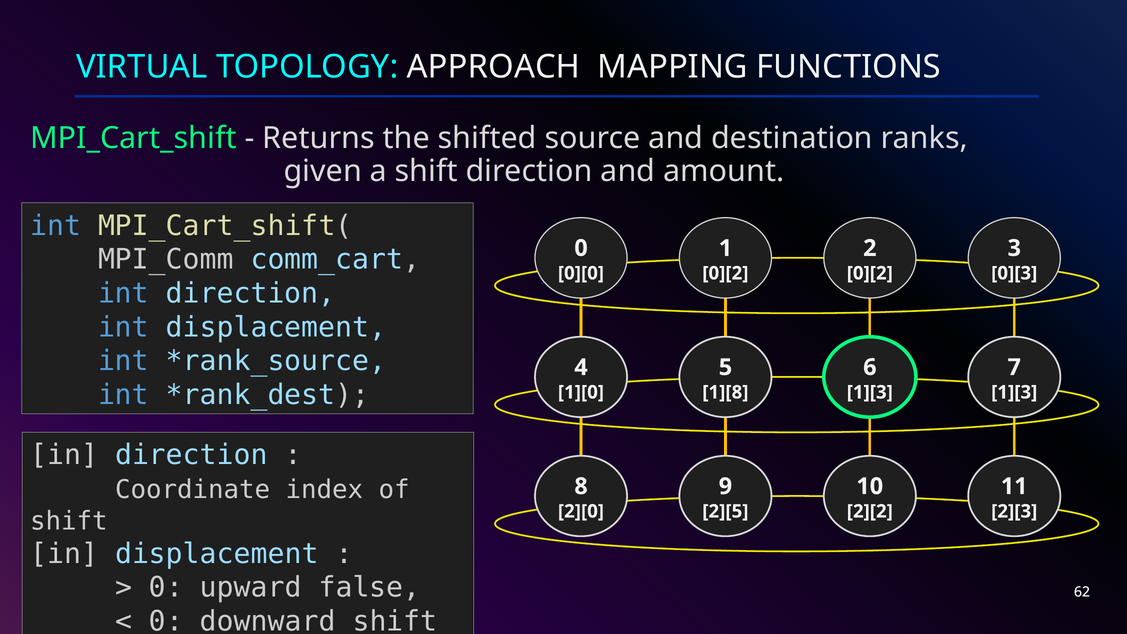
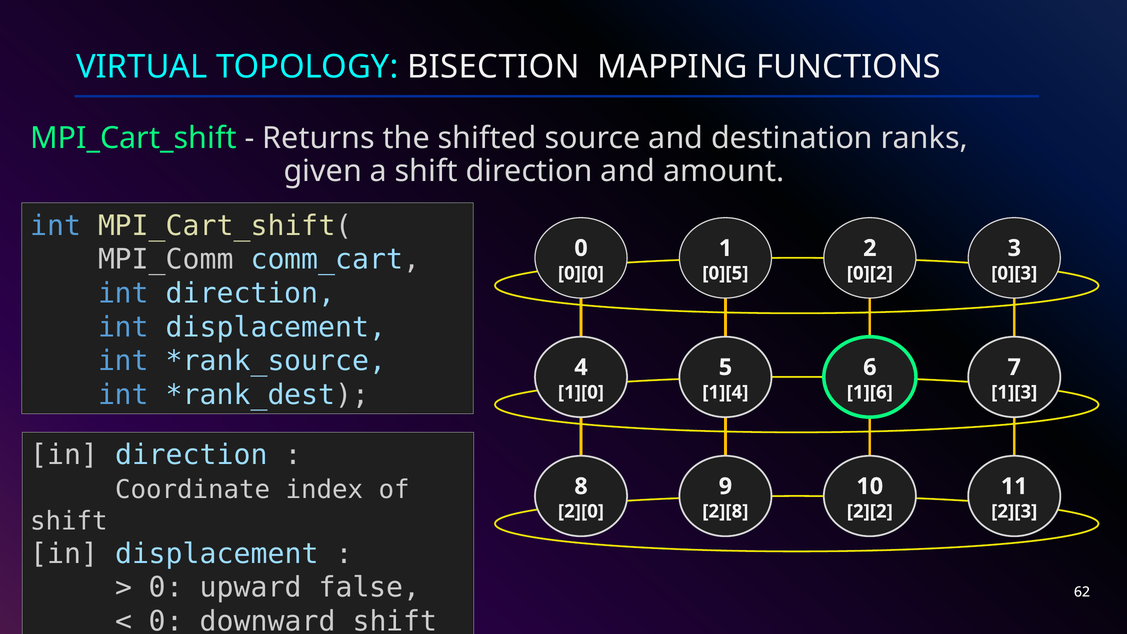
APPROACH: APPROACH -> BISECTION
0][2 at (725, 273): 0][2 -> 0][5
1][8: 1][8 -> 1][4
1][3 at (870, 392): 1][3 -> 1][6
2][5: 2][5 -> 2][8
